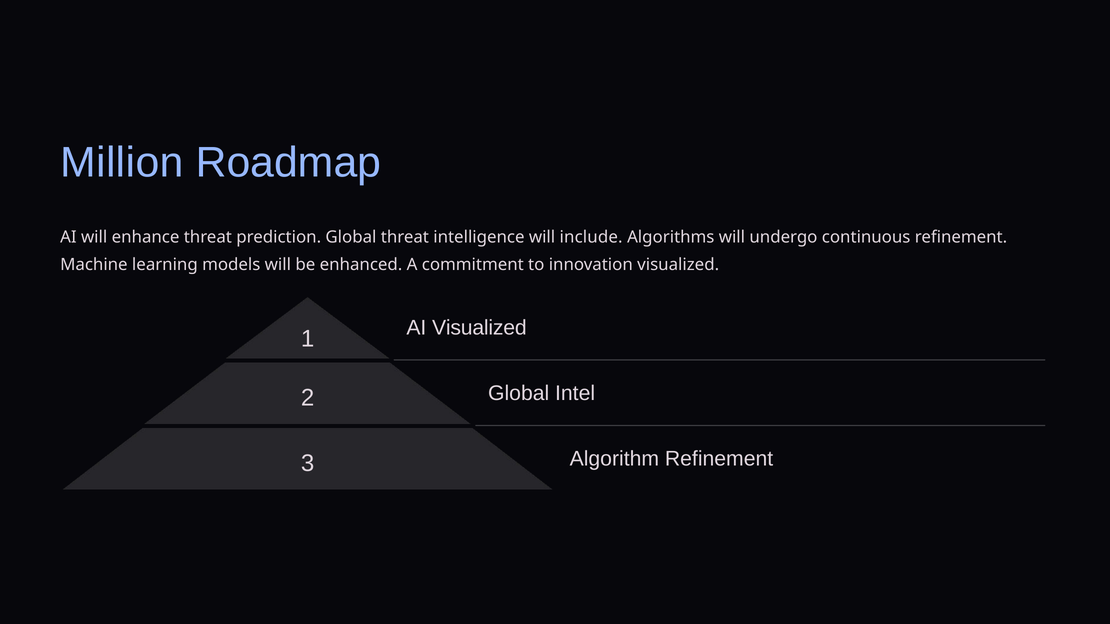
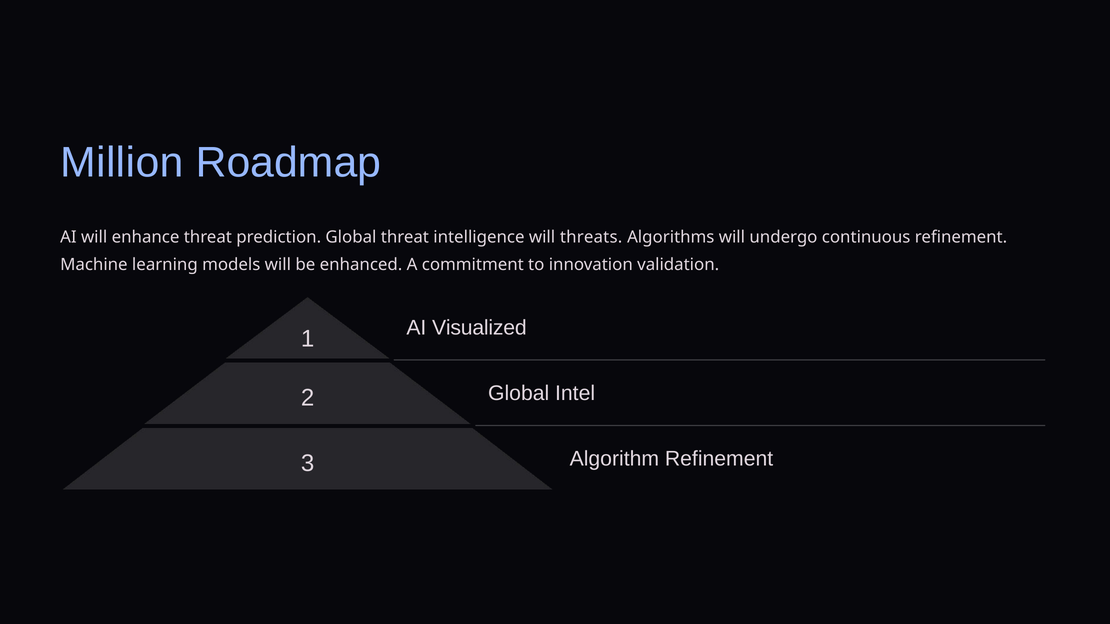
include: include -> threats
innovation visualized: visualized -> validation
